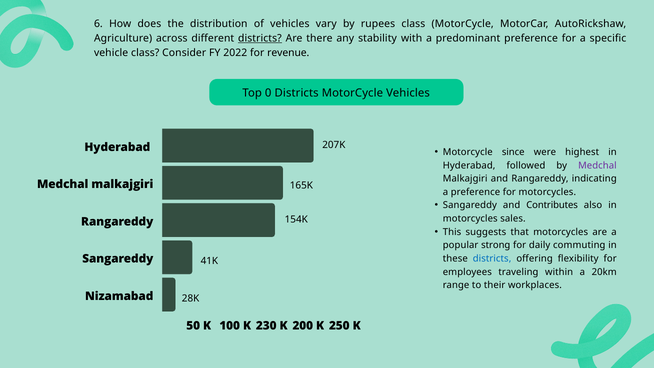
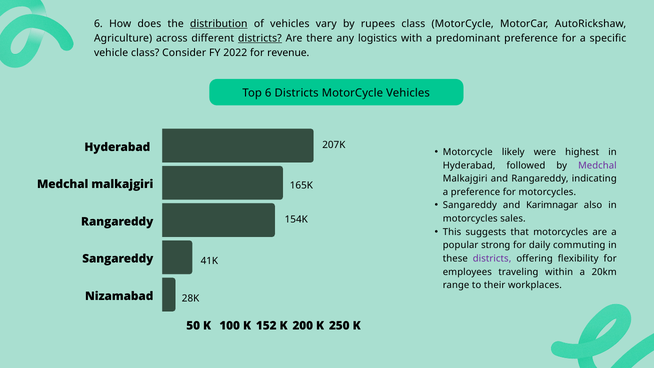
distribution underline: none -> present
stability: stability -> logistics
Top 0: 0 -> 6
since: since -> likely
Contributes: Contributes -> Karimnagar
districts at (492, 259) colour: blue -> purple
230: 230 -> 152
